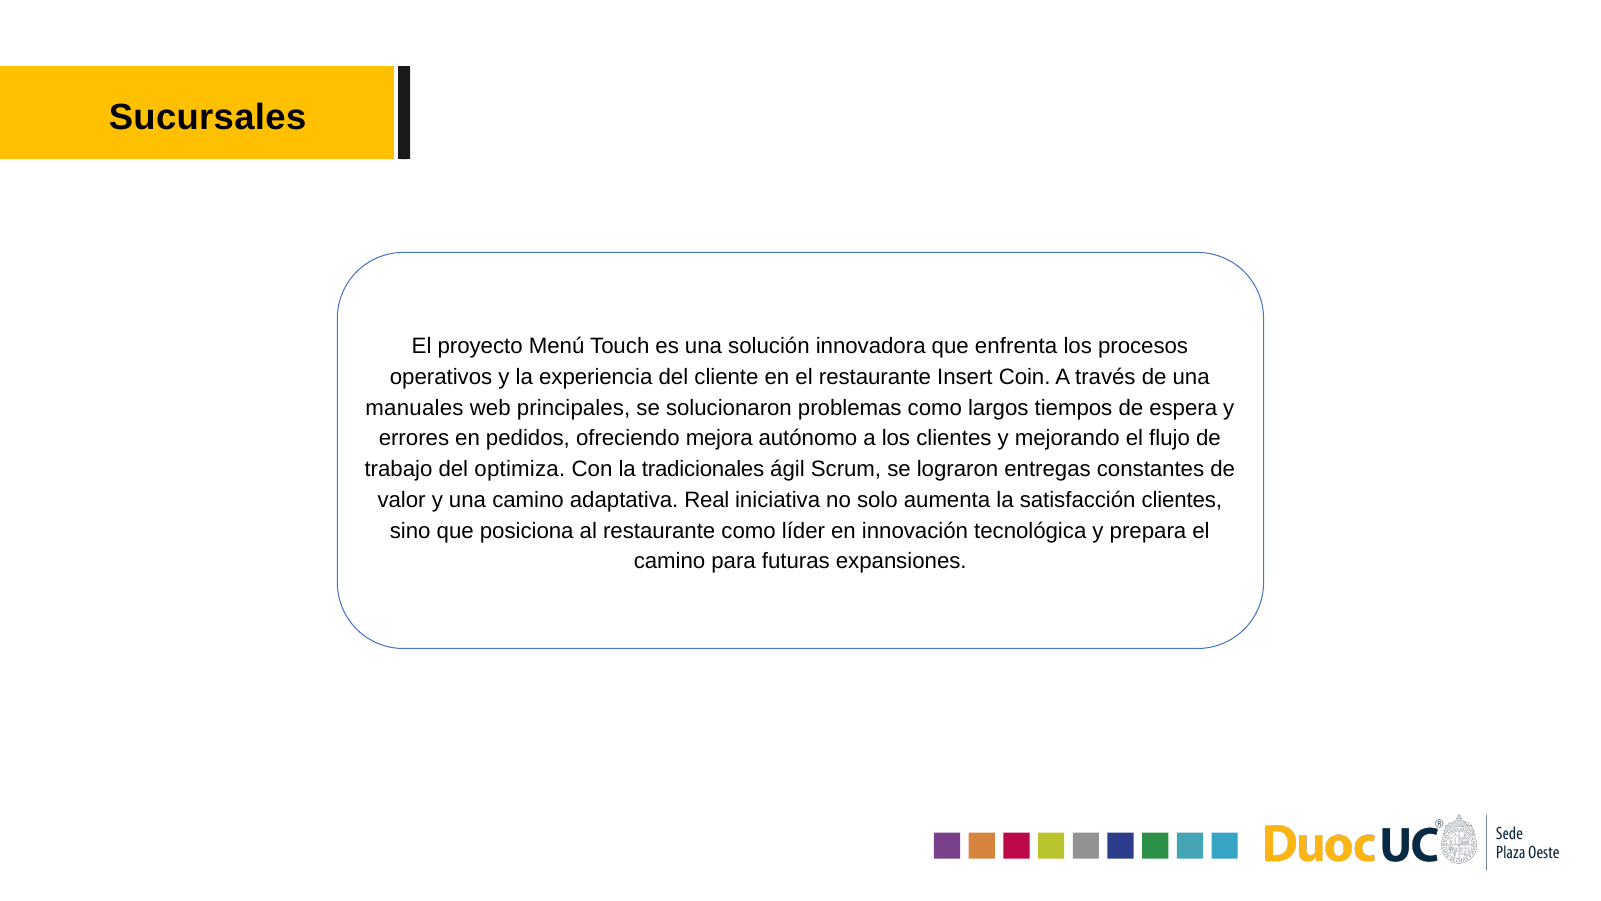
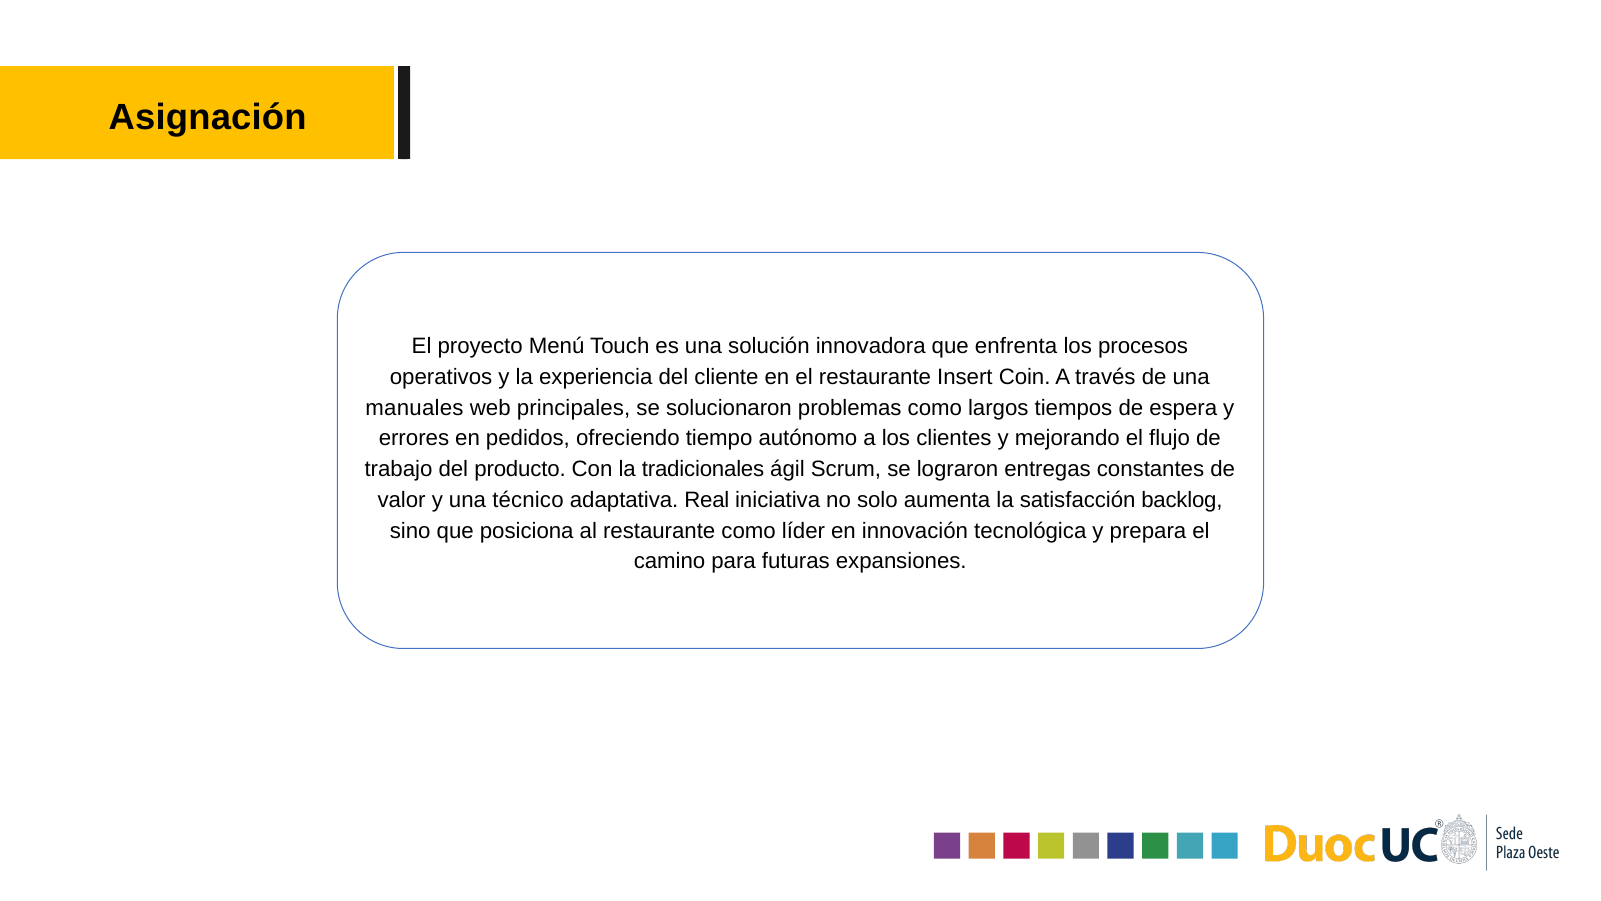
Sucursales: Sucursales -> Asignación
mejora: mejora -> tiempo
optimiza: optimiza -> producto
una camino: camino -> técnico
satisfacción clientes: clientes -> backlog
